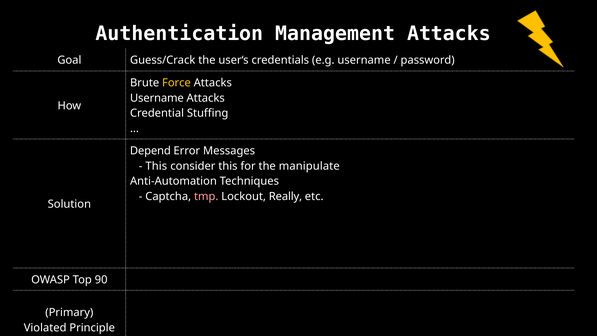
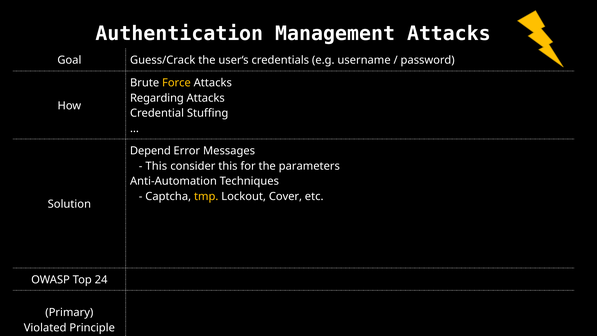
Username at (157, 98): Username -> Regarding
manipulate: manipulate -> parameters
tmp colour: pink -> yellow
Really: Really -> Cover
90: 90 -> 24
